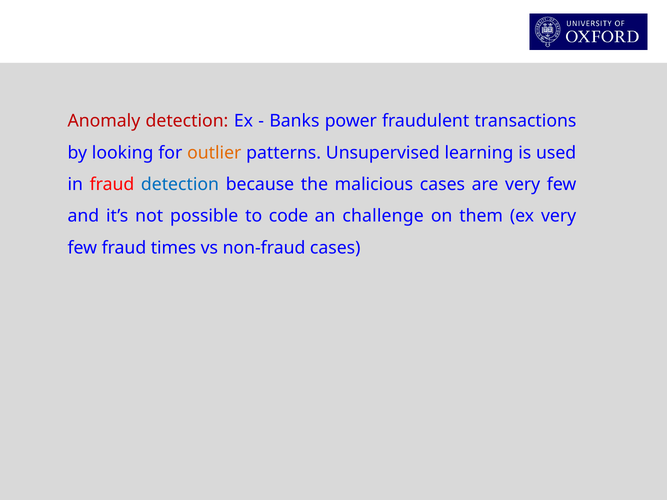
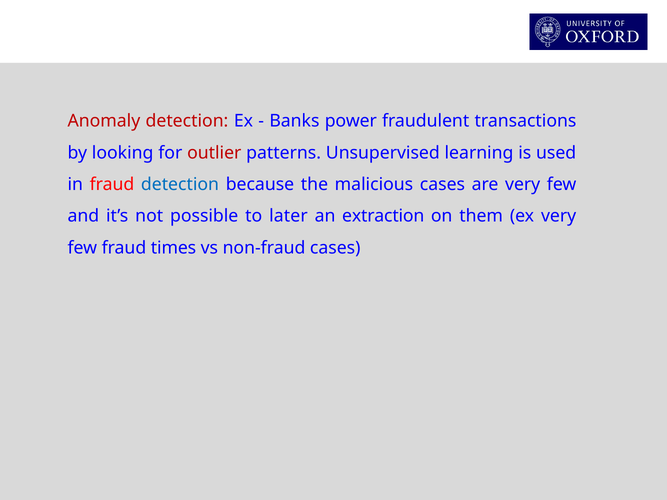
outlier colour: orange -> red
code: code -> later
challenge: challenge -> extraction
